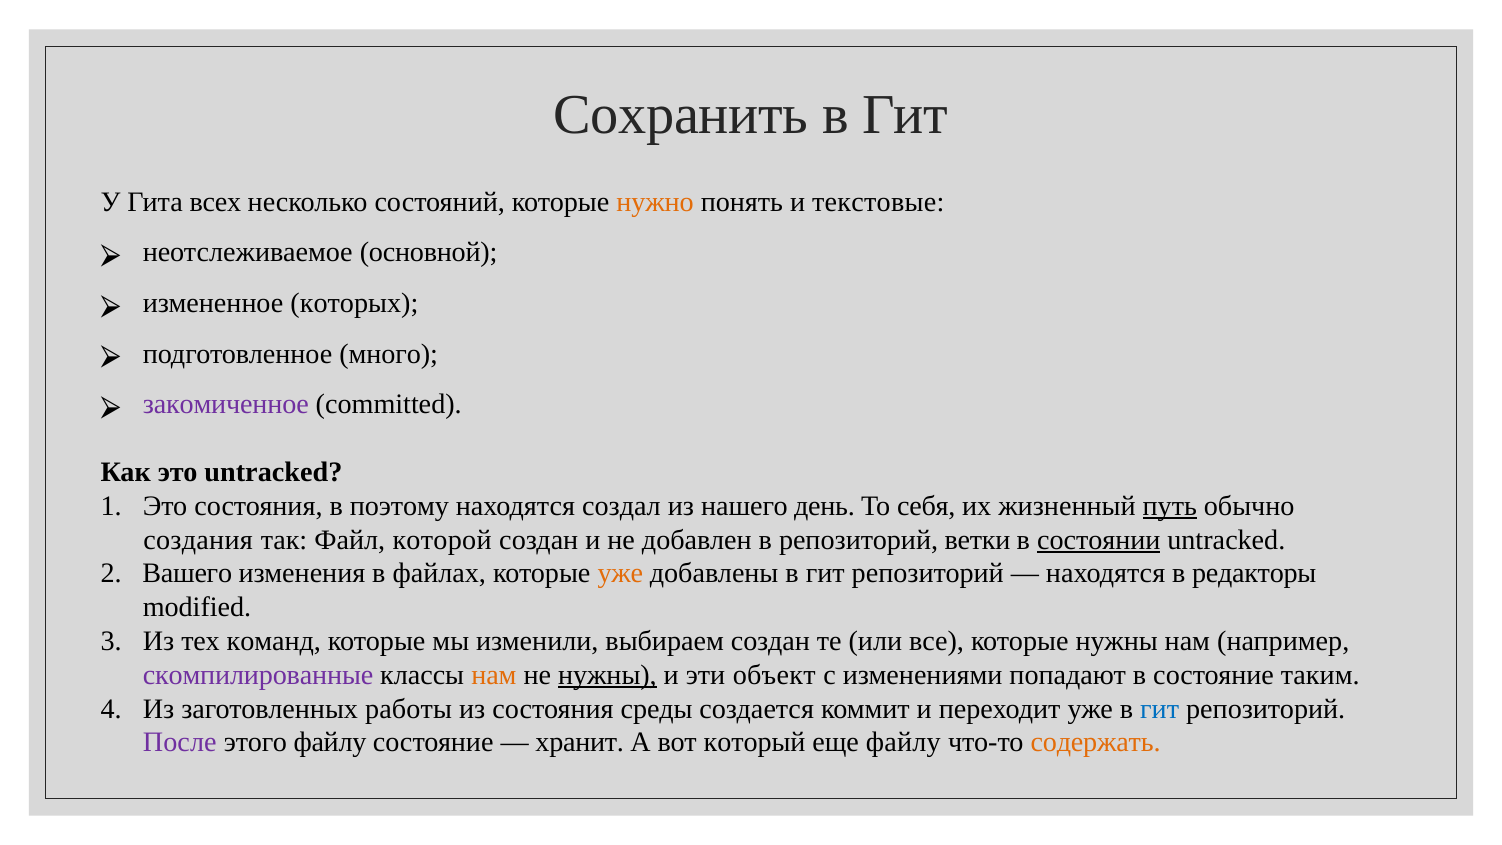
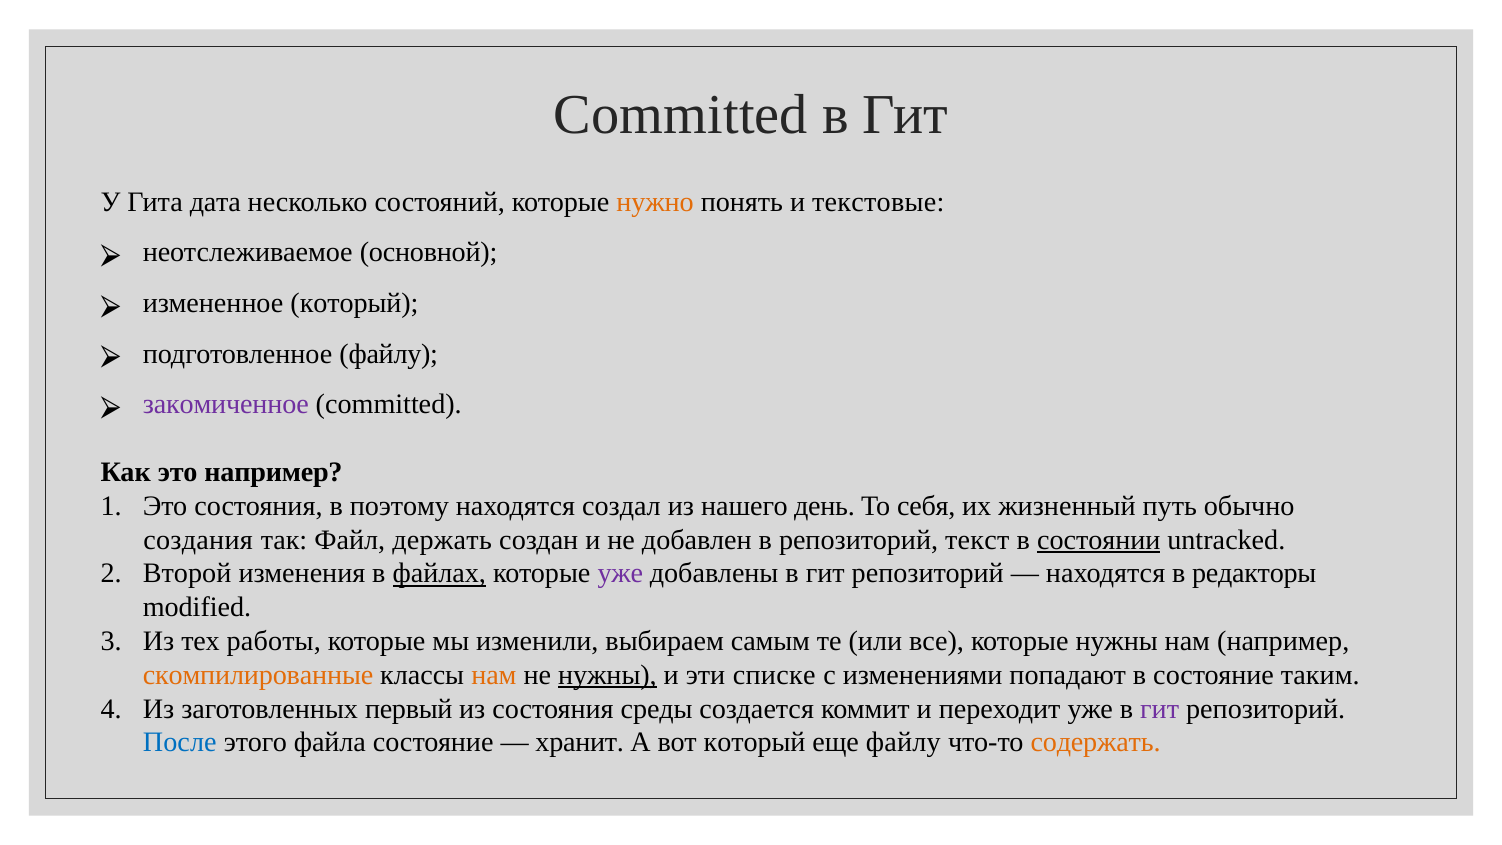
Сохранить at (681, 115): Сохранить -> Committed
всех: всех -> дата
измененное которых: которых -> который
подготовленное много: много -> файлу
это untracked: untracked -> например
путь underline: present -> none
которой: которой -> держать
ветки: ветки -> текст
Вашего: Вашего -> Второй
файлах underline: none -> present
уже at (620, 574) colour: orange -> purple
команд: команд -> работы
выбираем создан: создан -> самым
скомпилированные colour: purple -> orange
объект: объект -> списке
работы: работы -> первый
гит at (1160, 709) colour: blue -> purple
После colour: purple -> blue
этого файлу: файлу -> файла
